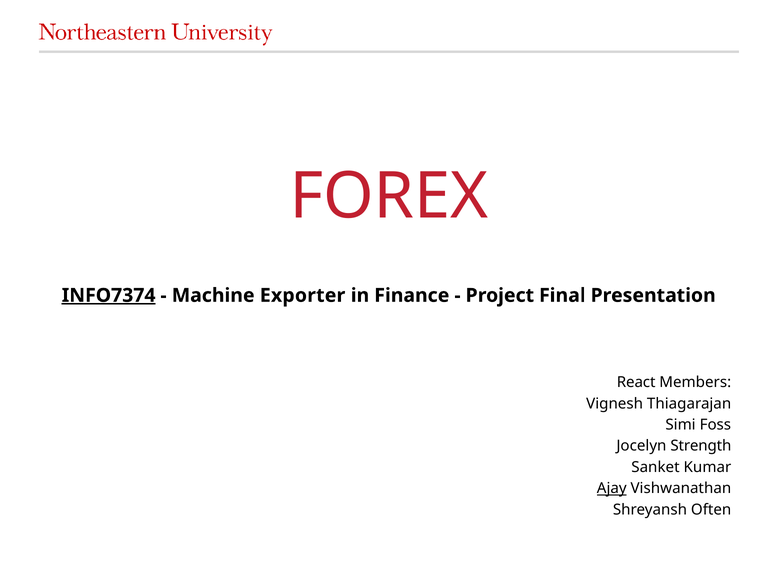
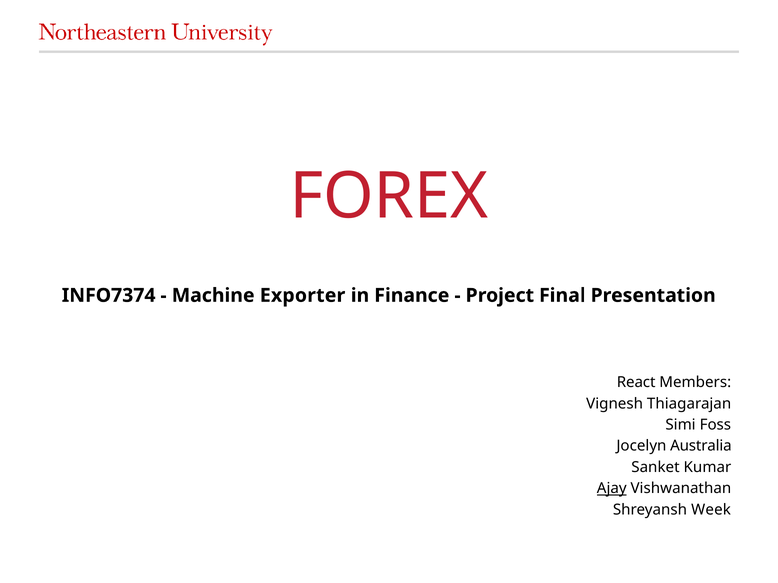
INFO7374 underline: present -> none
Strength: Strength -> Australia
Often: Often -> Week
